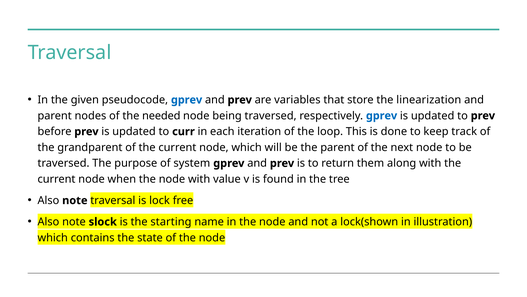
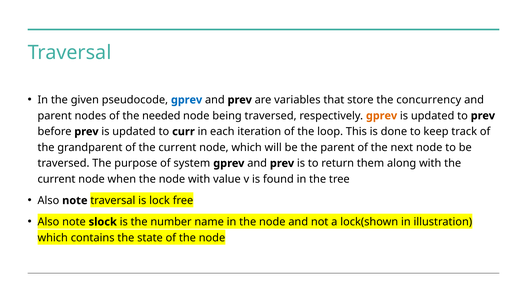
linearization: linearization -> concurrency
gprev at (382, 116) colour: blue -> orange
starting: starting -> number
